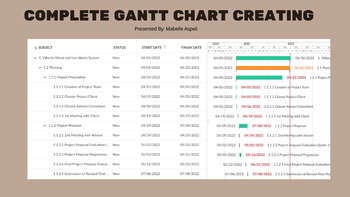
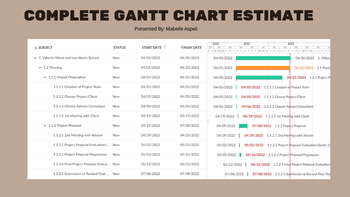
CREATING: CREATING -> ESTIMATE
